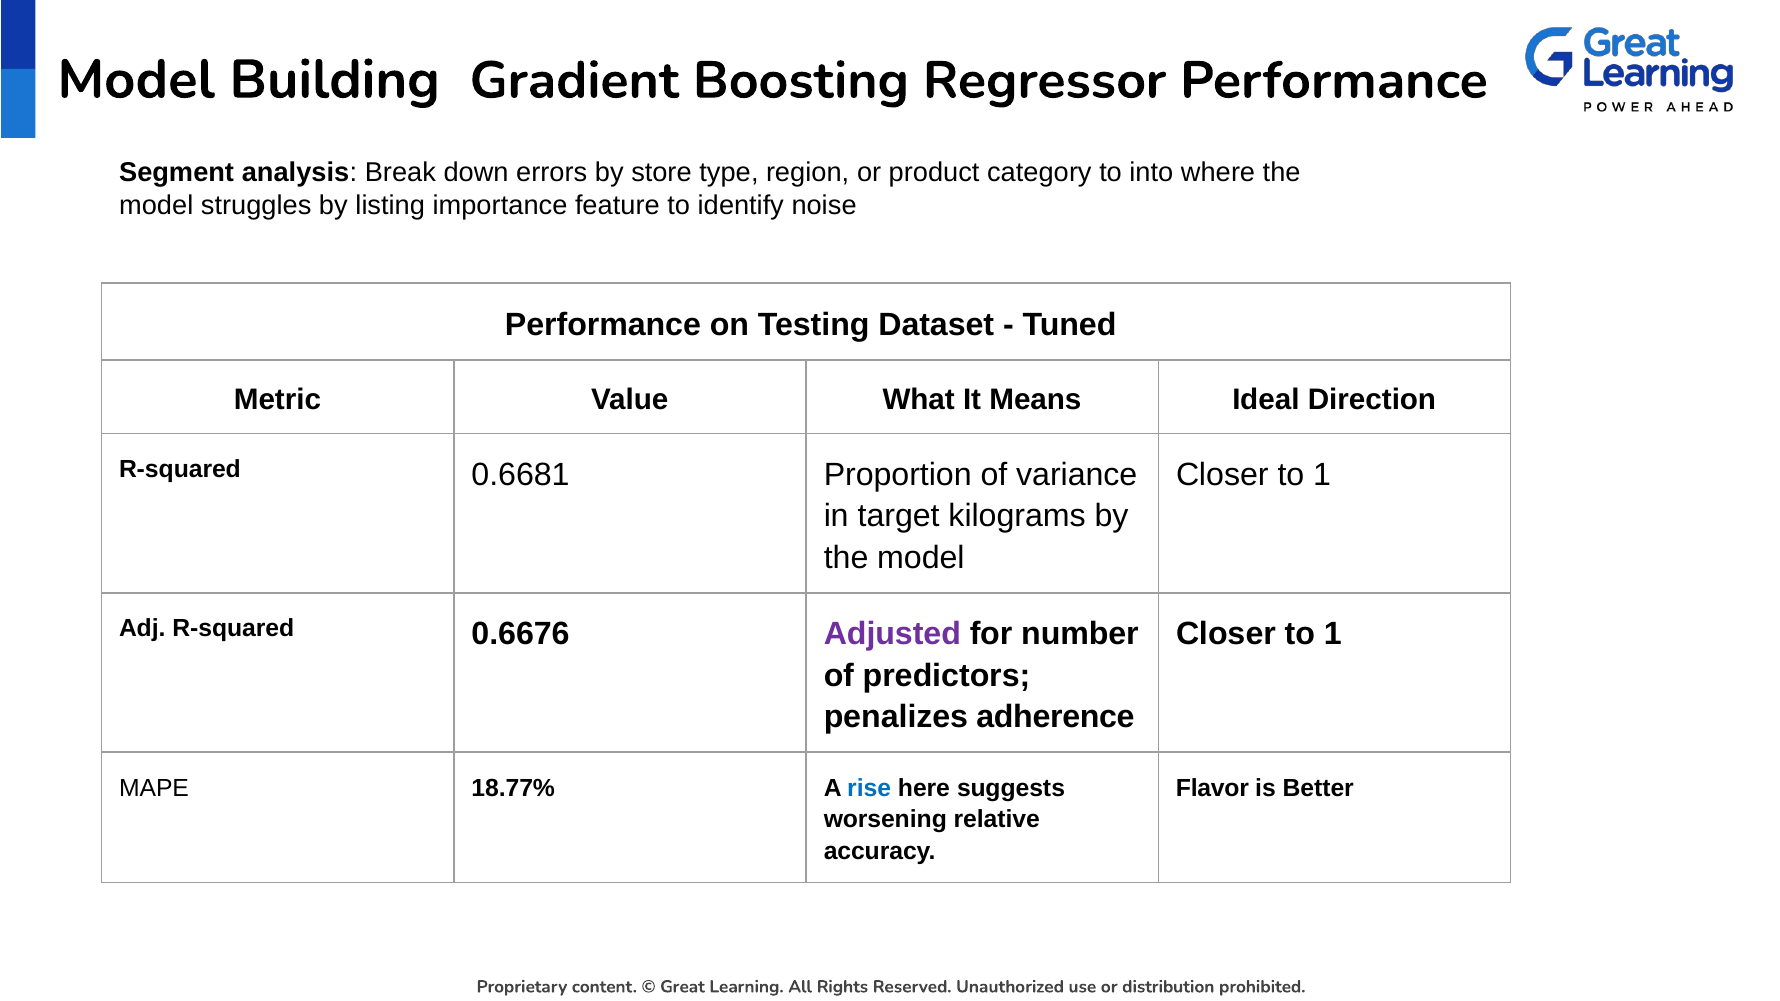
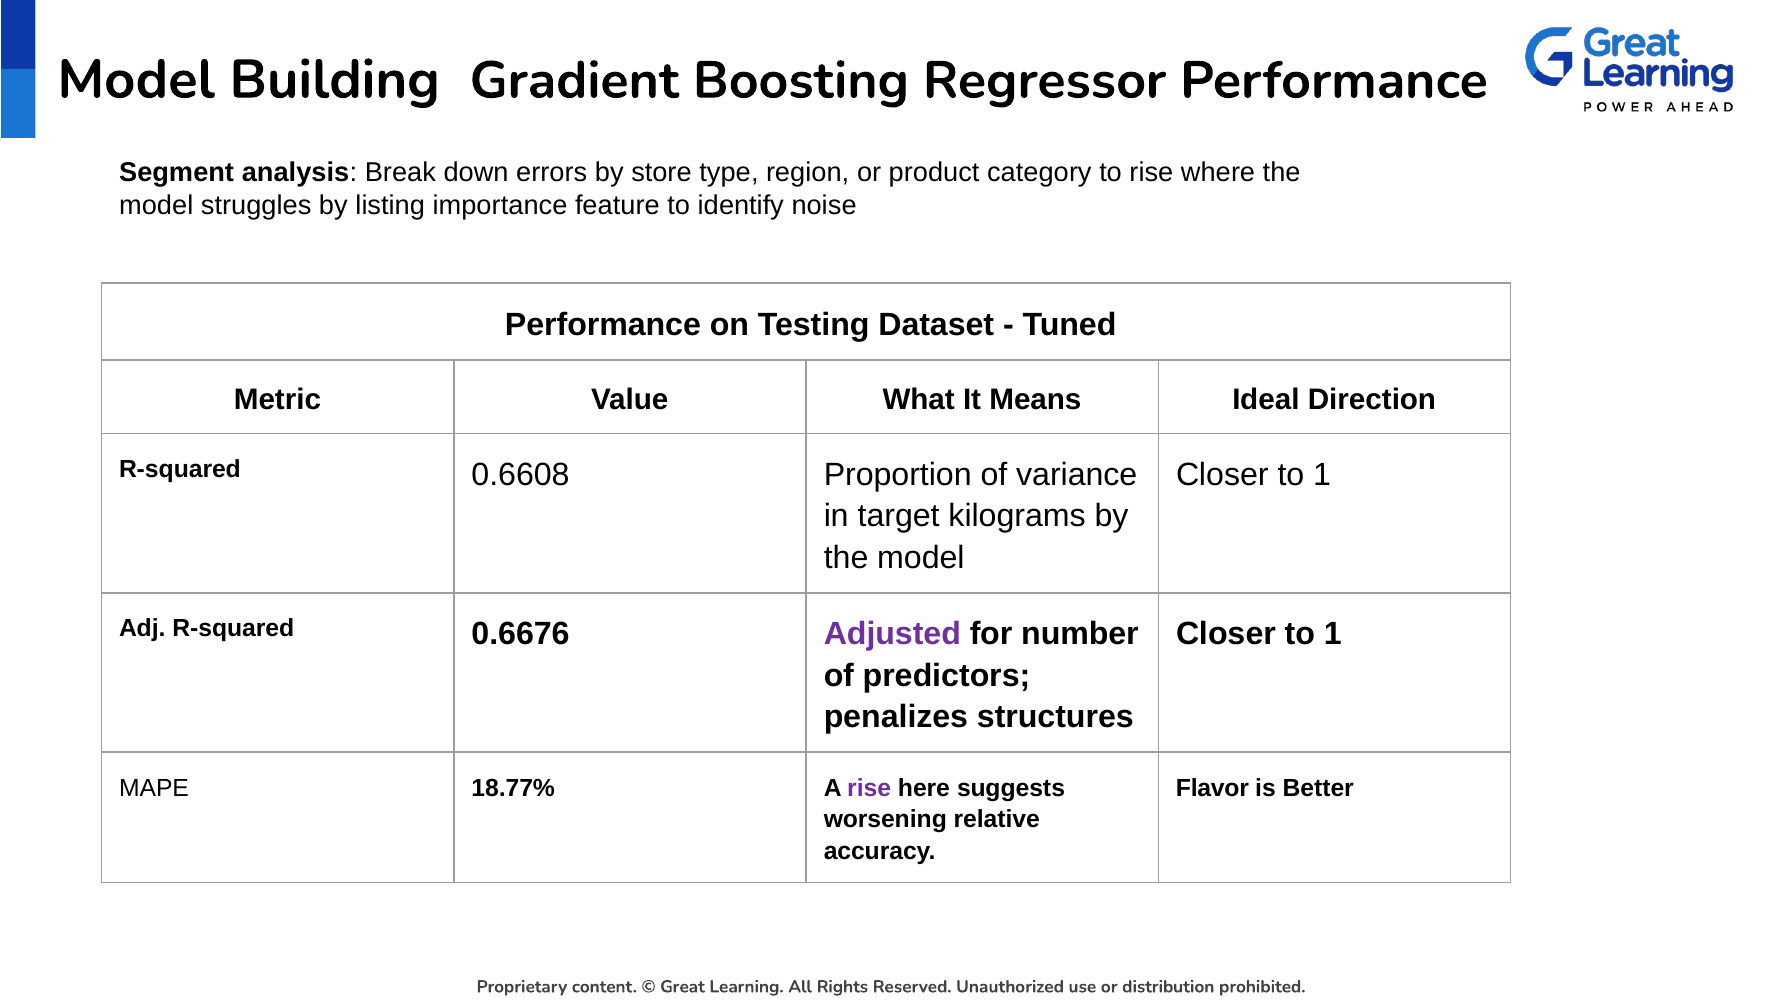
to into: into -> rise
0.6681: 0.6681 -> 0.6608
adherence: adherence -> structures
rise at (869, 788) colour: blue -> purple
